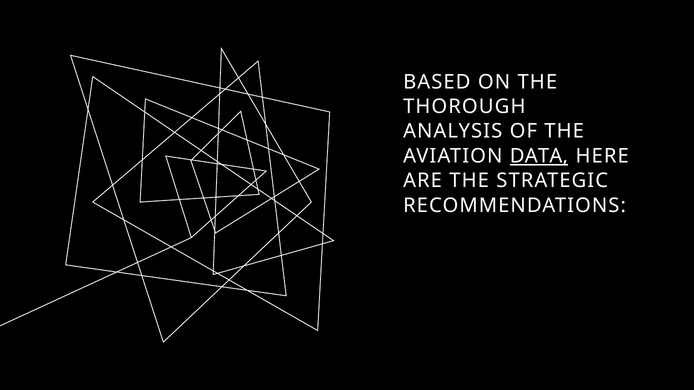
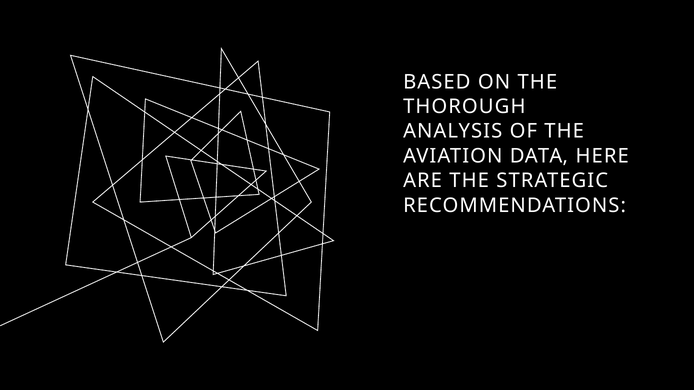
DATA underline: present -> none
